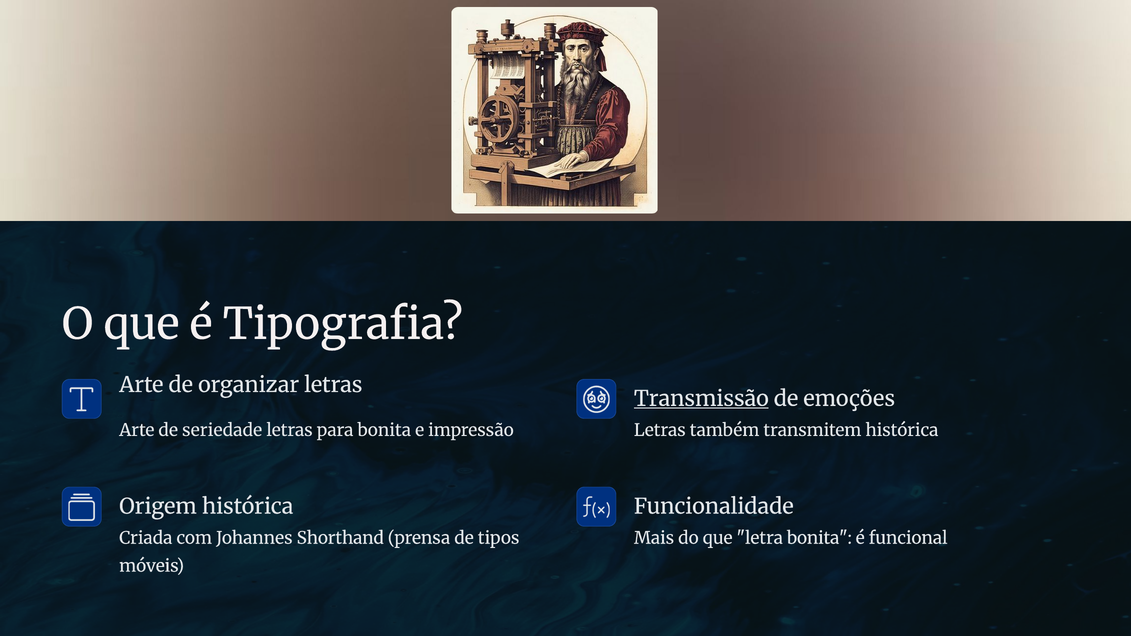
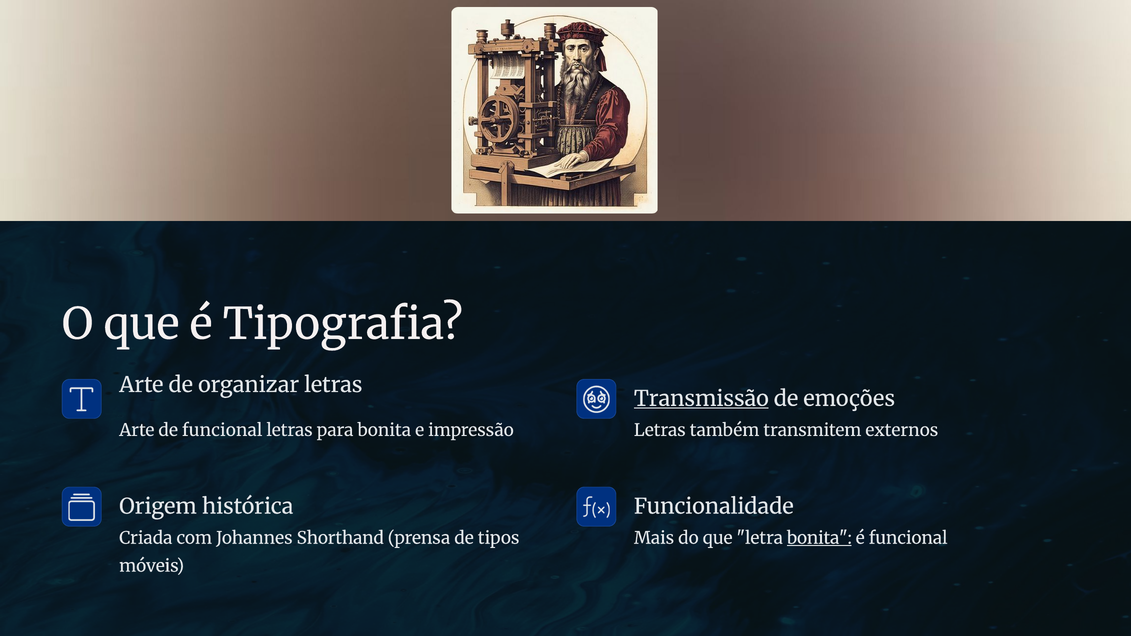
de seriedade: seriedade -> funcional
transmitem histórica: histórica -> externos
bonita at (819, 538) underline: none -> present
